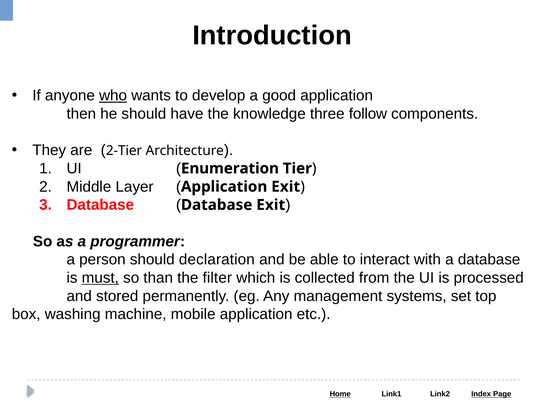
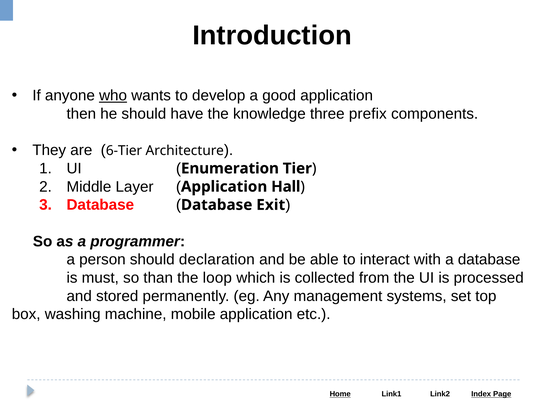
follow: follow -> prefix
2-Tier: 2-Tier -> 6-Tier
Application Exit: Exit -> Hall
must underline: present -> none
filter: filter -> loop
